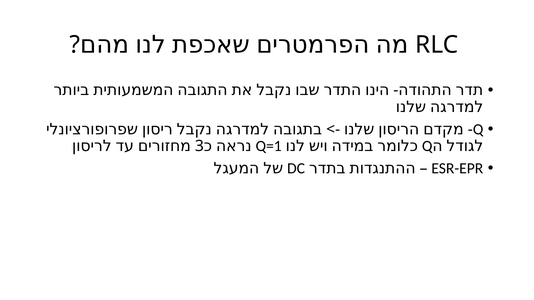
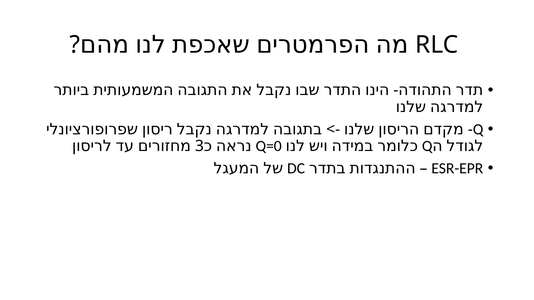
Q=1: Q=1 -> Q=0
